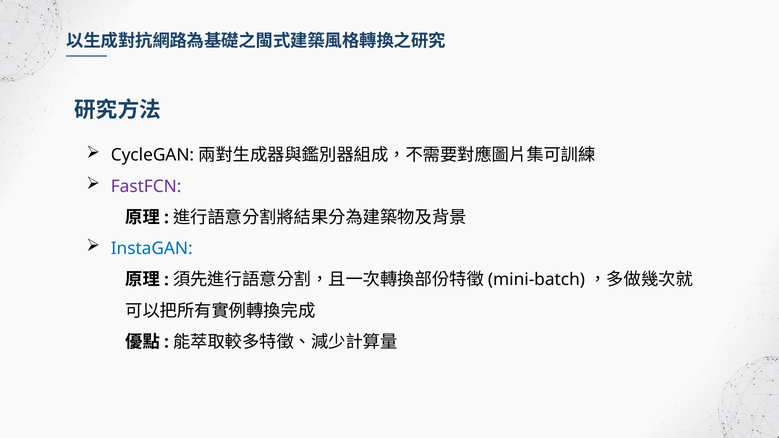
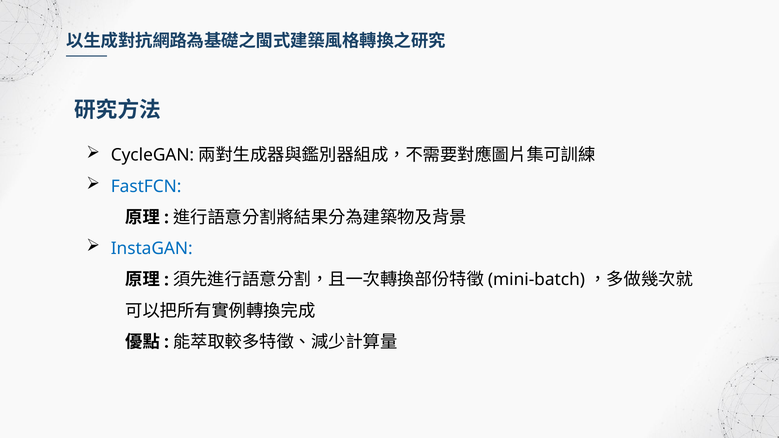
FastFCN colour: purple -> blue
